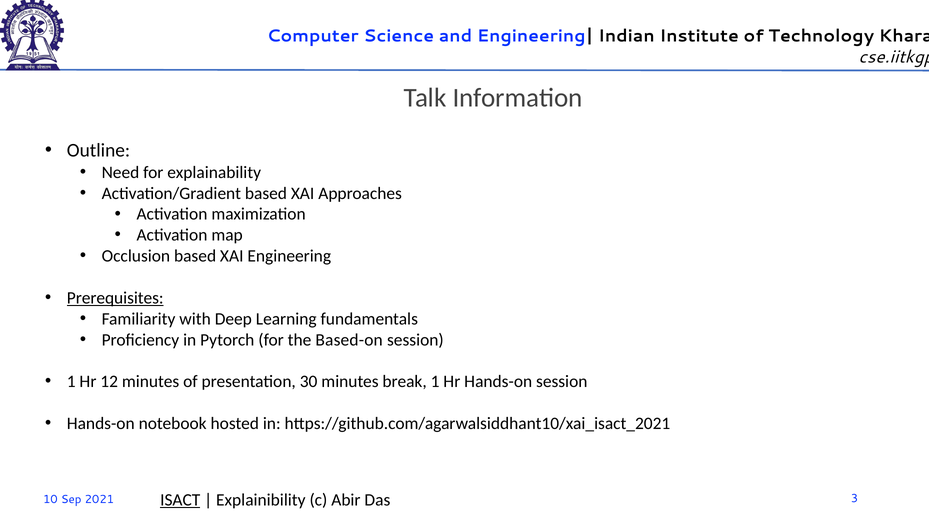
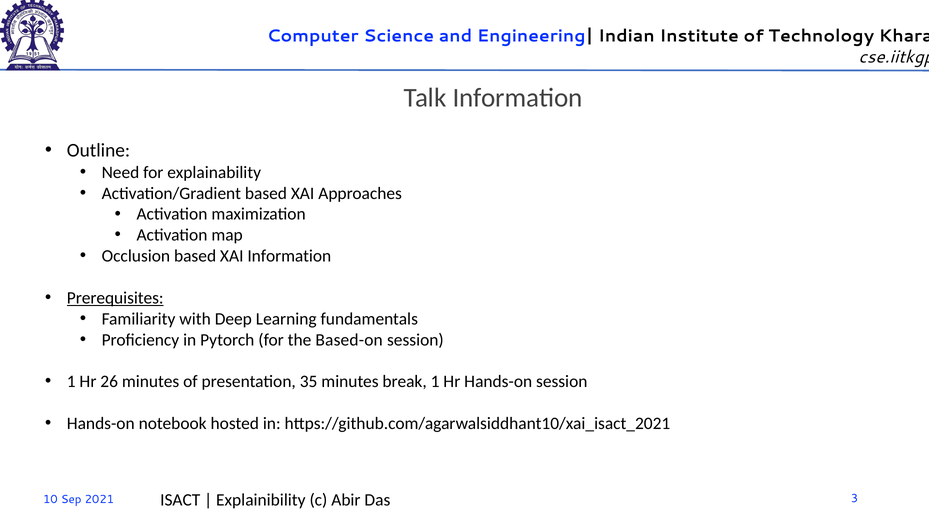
XAI Engineering: Engineering -> Information
12: 12 -> 26
30: 30 -> 35
ISACT underline: present -> none
